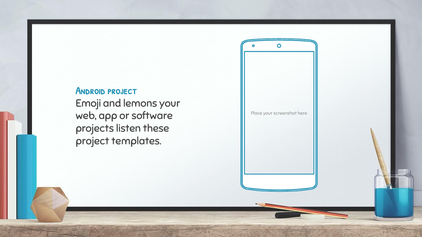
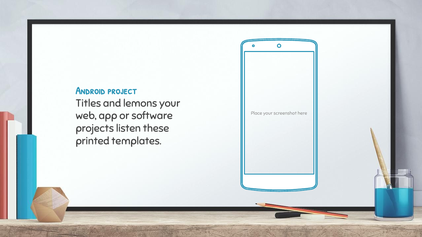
Emoji: Emoji -> Titles
project at (92, 141): project -> printed
